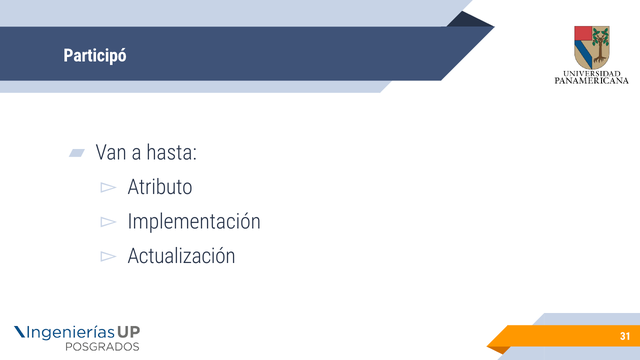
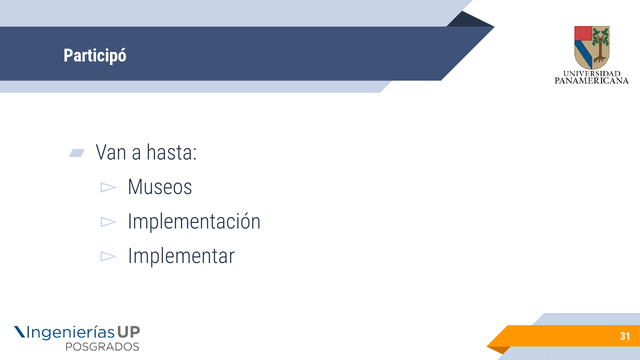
Atributo: Atributo -> Museos
Actualización: Actualización -> Implementar
